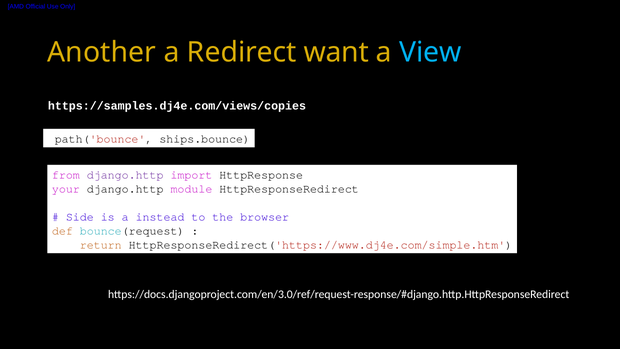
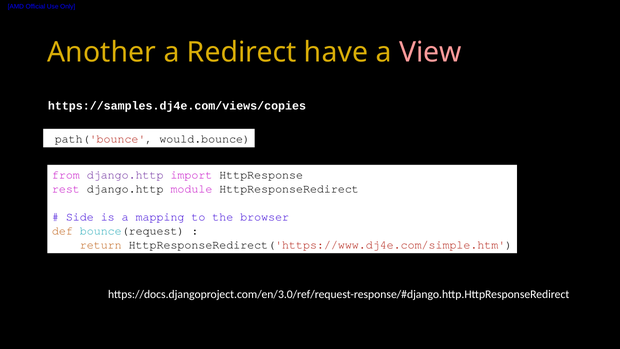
want: want -> have
View colour: light blue -> pink
ships.bounce: ships.bounce -> would.bounce
your: your -> rest
instead: instead -> mapping
